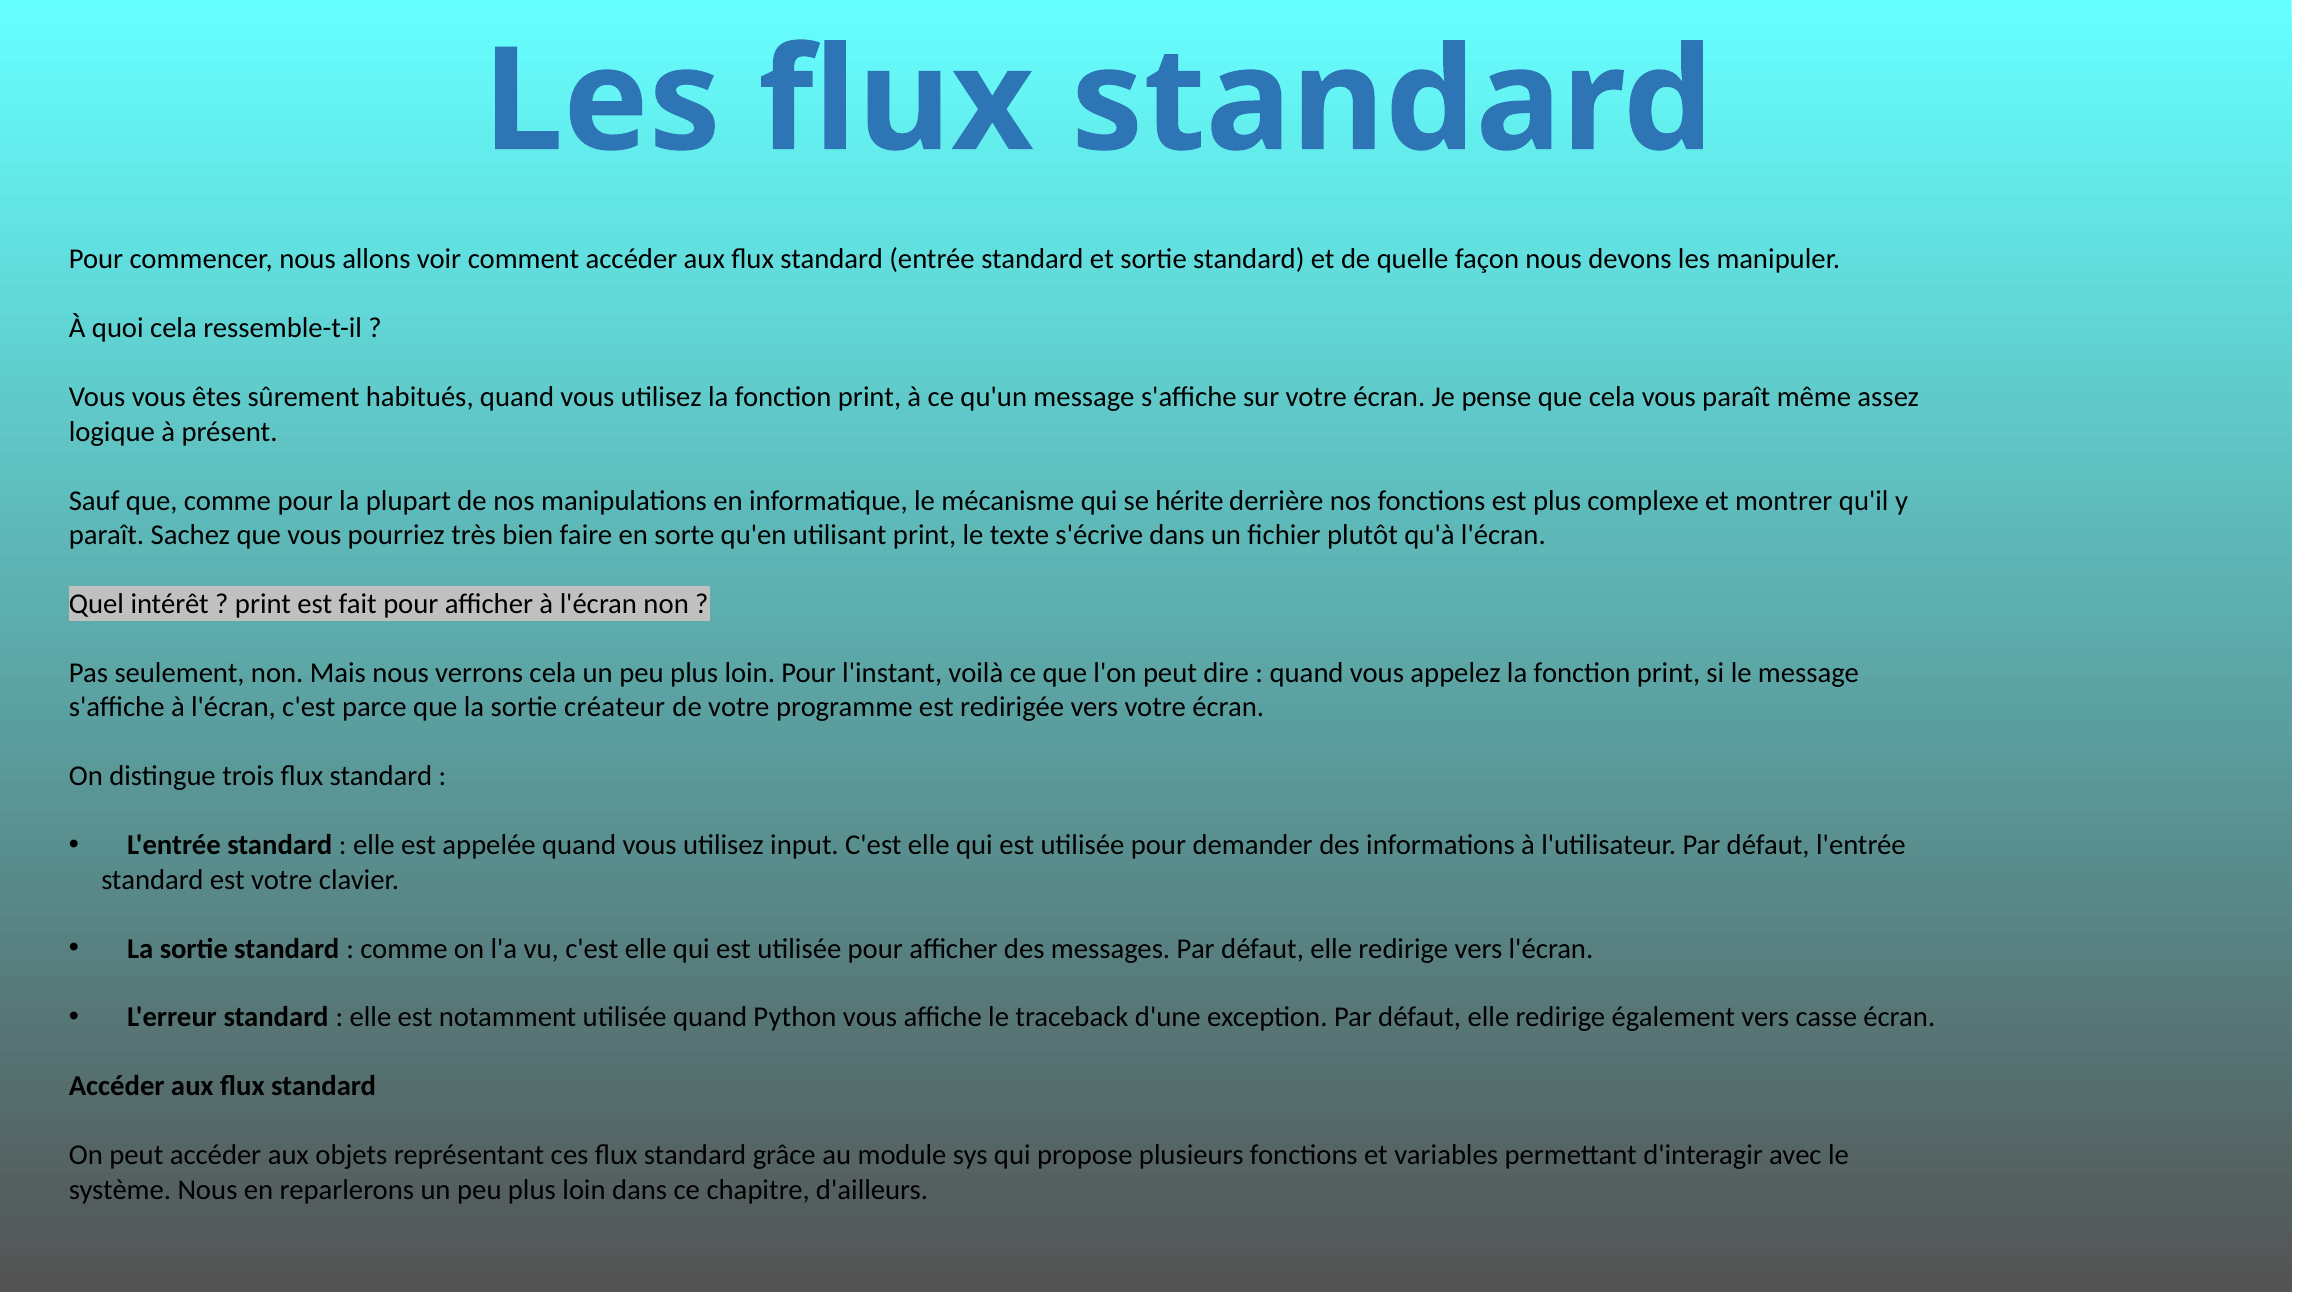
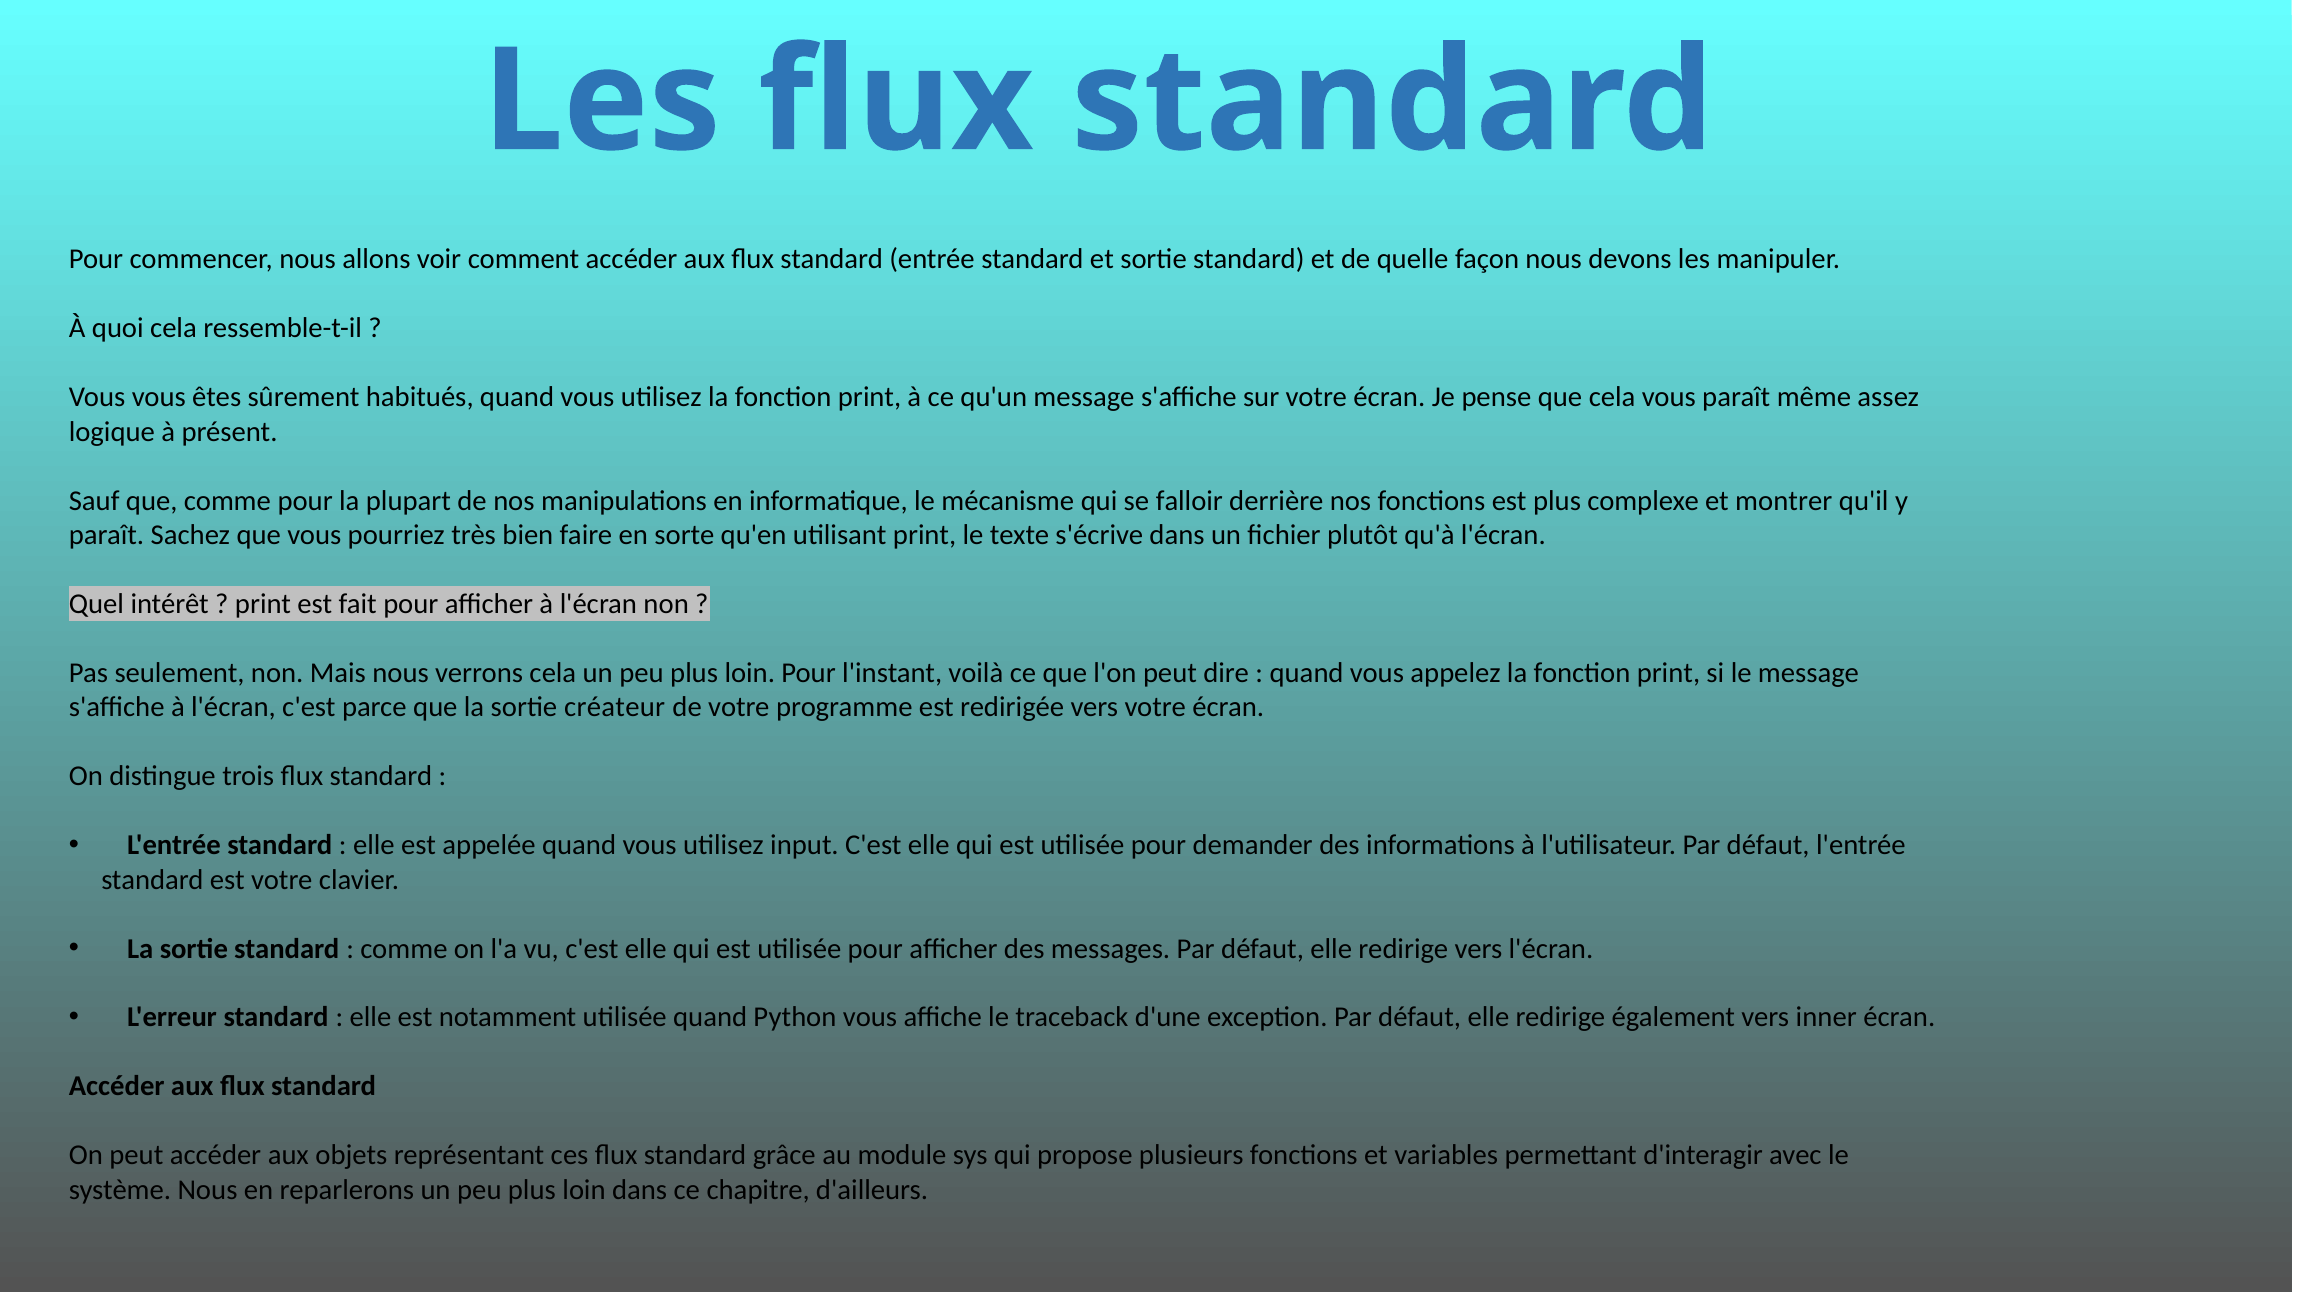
hérite: hérite -> falloir
casse: casse -> inner
